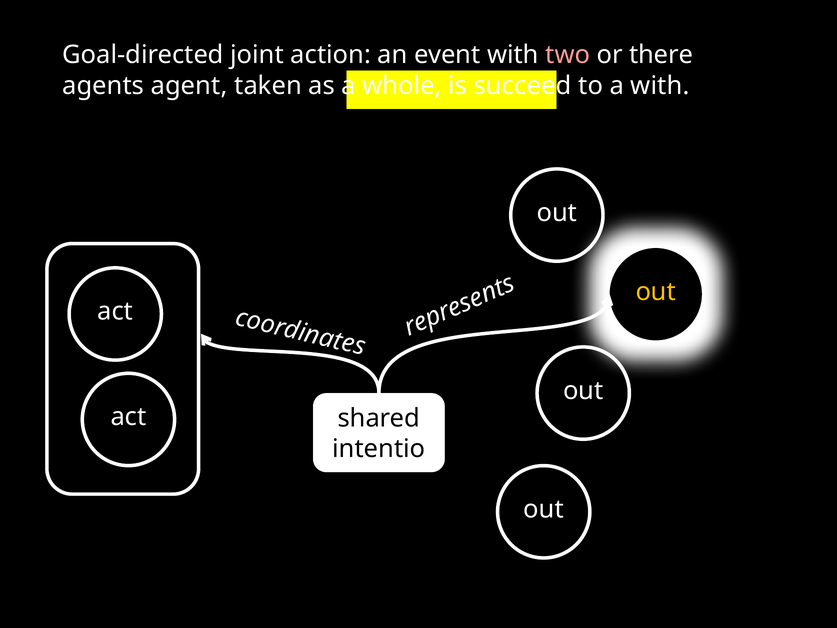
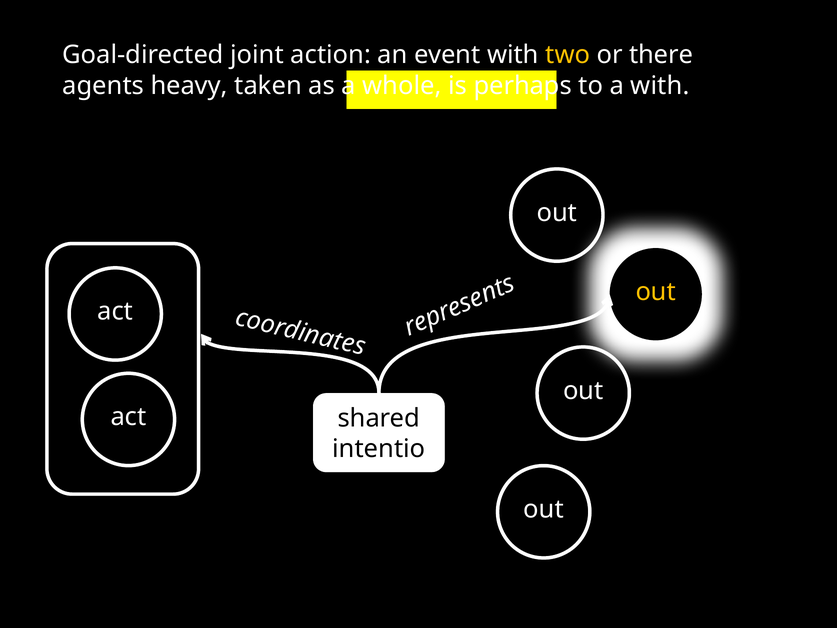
two colour: pink -> yellow
agent: agent -> heavy
succeed: succeed -> perhaps
